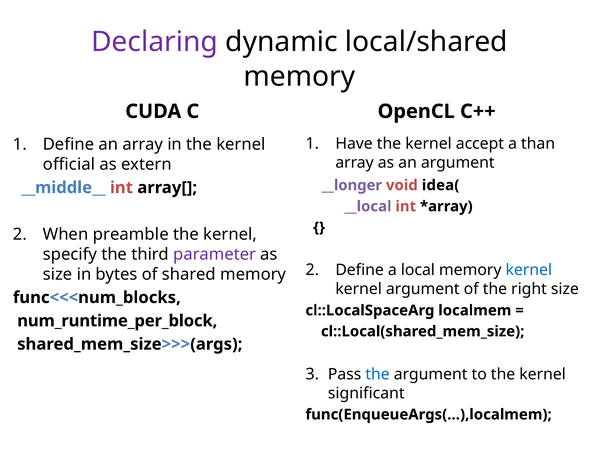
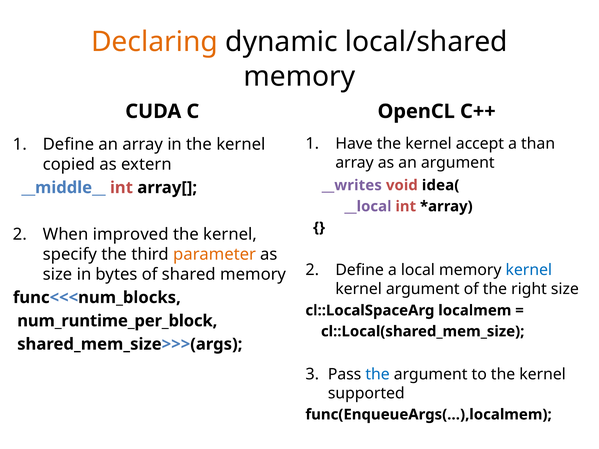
Declaring colour: purple -> orange
official: official -> copied
__longer: __longer -> __writes
preamble: preamble -> improved
parameter colour: purple -> orange
significant: significant -> supported
